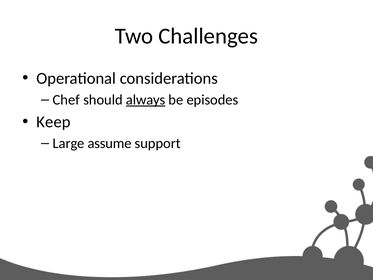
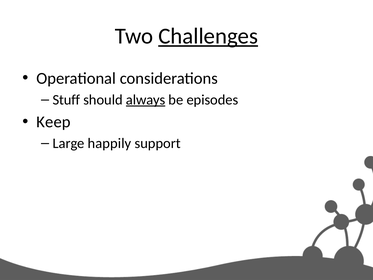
Challenges underline: none -> present
Chef: Chef -> Stuff
assume: assume -> happily
